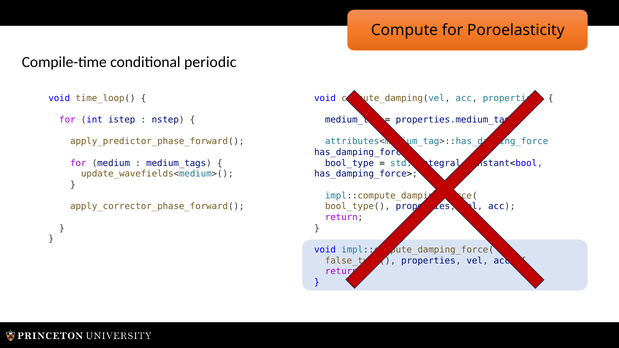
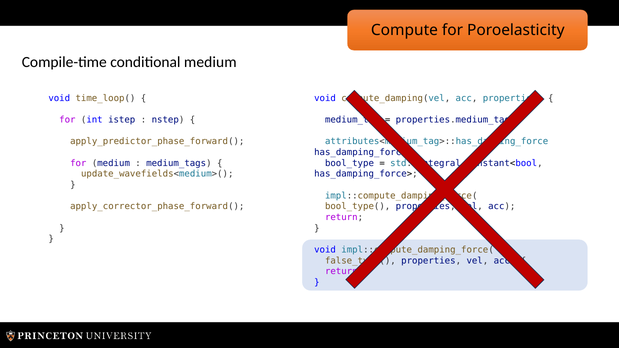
conditional periodic: periodic -> medium
